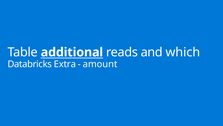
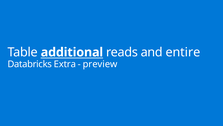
which: which -> entire
amount: amount -> preview
